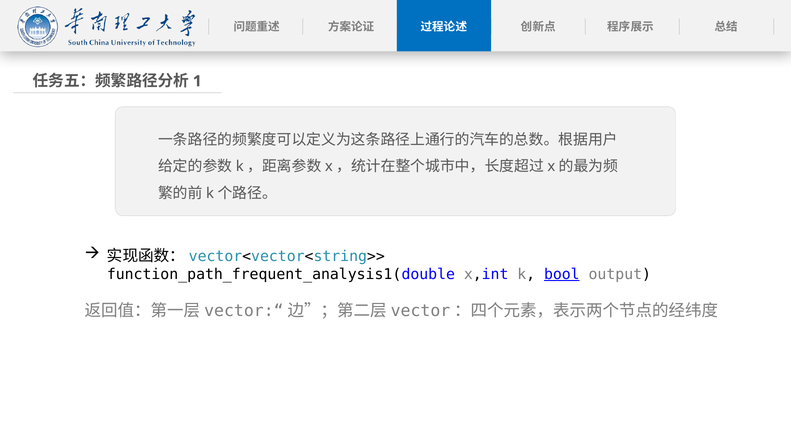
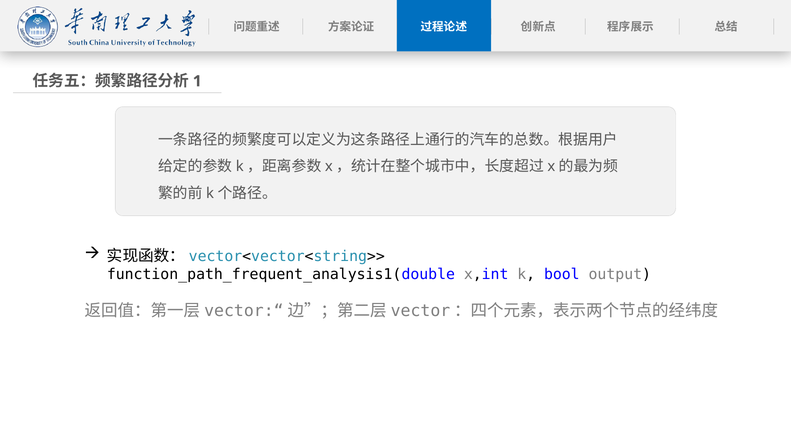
bool underline: present -> none
